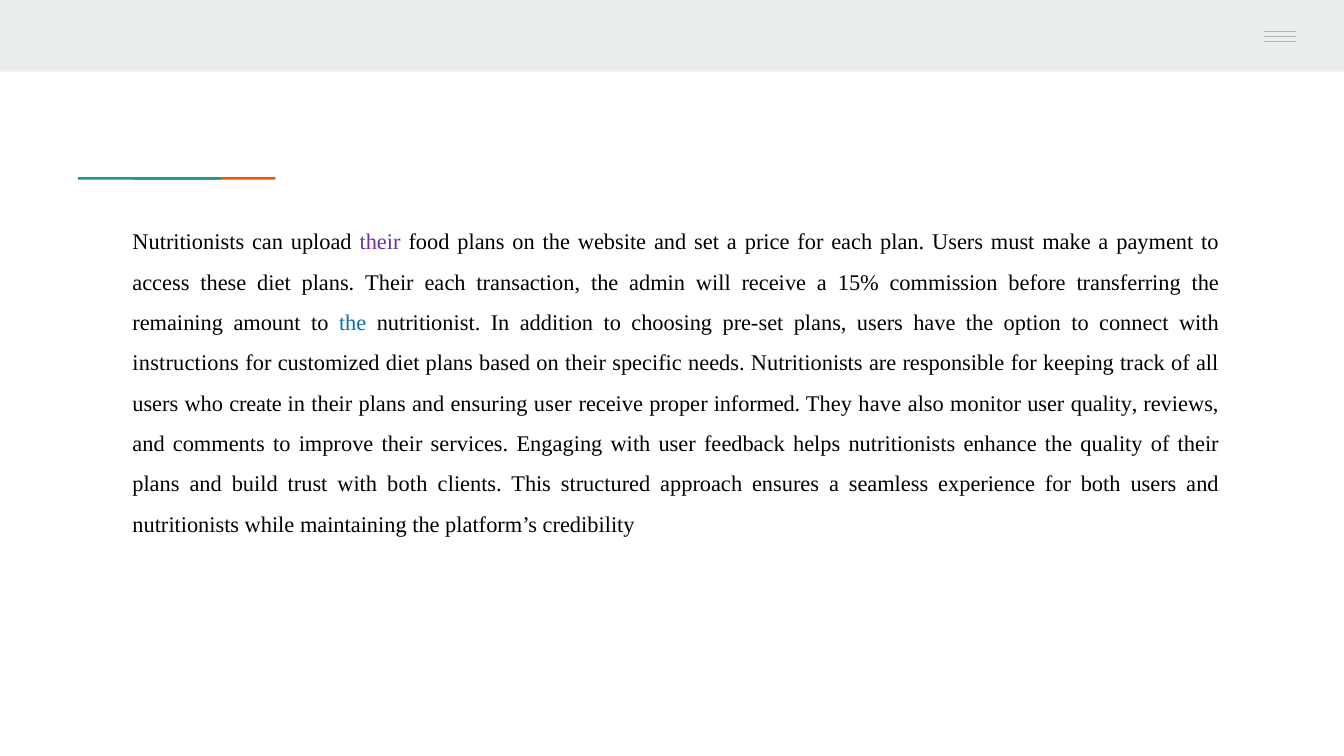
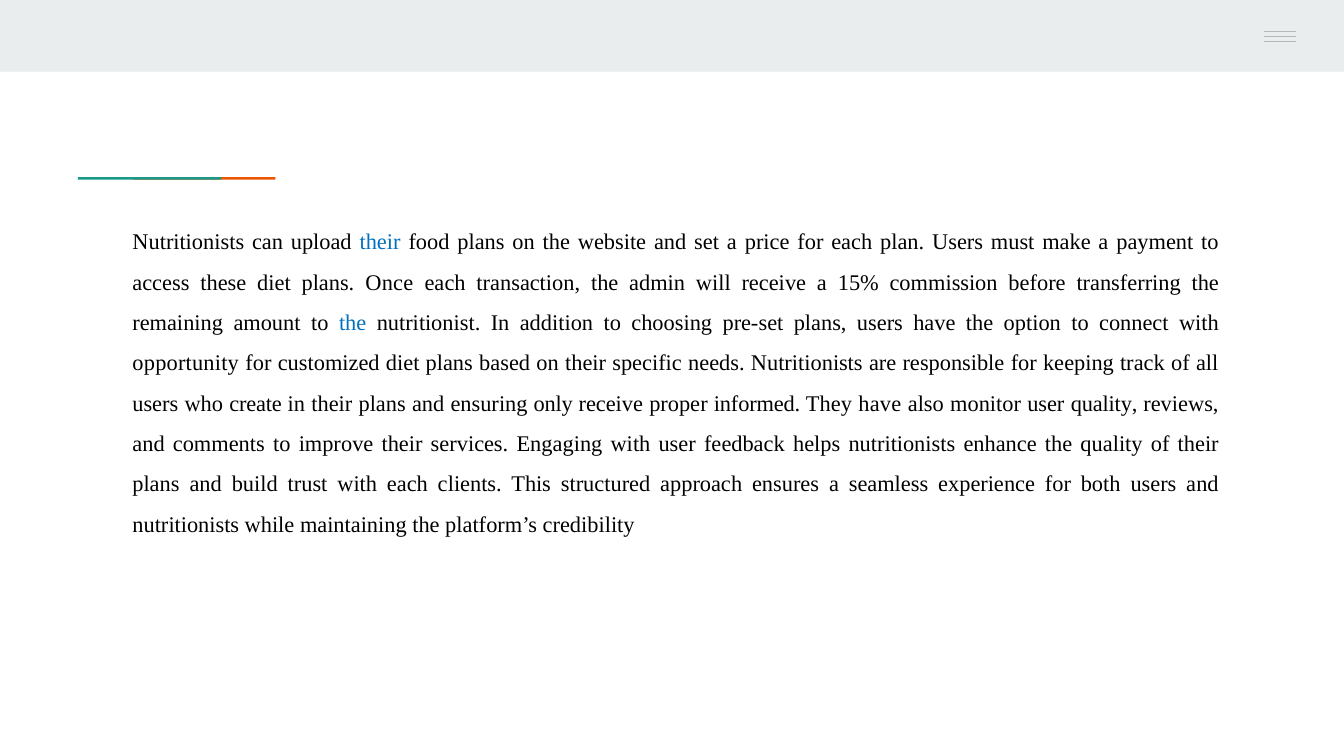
their at (380, 243) colour: purple -> blue
plans Their: Their -> Once
instructions: instructions -> opportunity
ensuring user: user -> only
with both: both -> each
